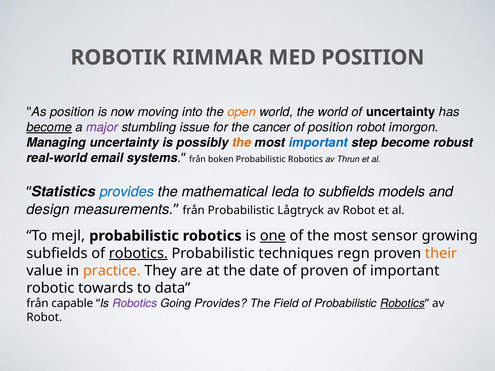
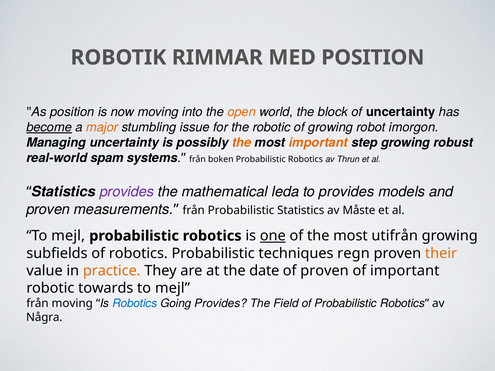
the world: world -> block
major colour: purple -> orange
the cancer: cancer -> robotic
of position: position -> growing
important at (318, 143) colour: blue -> orange
step become: become -> growing
email: email -> spam
provides at (127, 192) colour: blue -> purple
to subfields: subfields -> provides
design at (48, 209): design -> proven
Probabilistic Lågtryck: Lågtryck -> Statistics
Robot at (359, 210): Robot -> Måste
sensor: sensor -> utifrån
robotics at (138, 253) underline: present -> none
data at (173, 288): data -> mejl
från capable: capable -> moving
Robotics at (135, 304) colour: purple -> blue
Robotics at (402, 304) underline: present -> none
Robot at (44, 318): Robot -> Några
